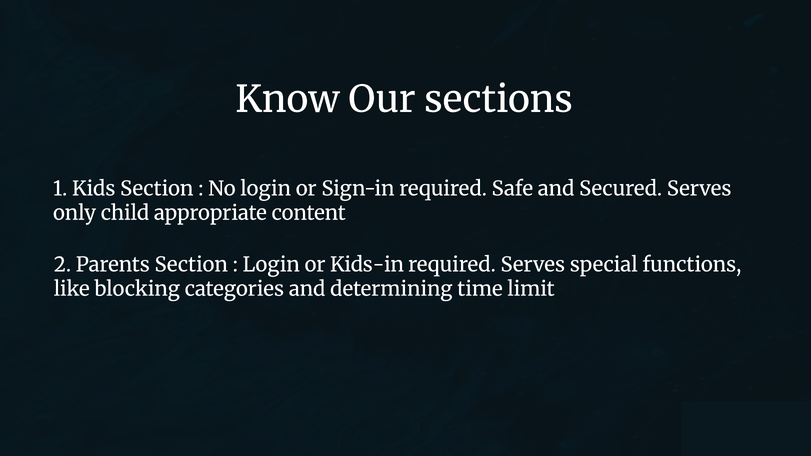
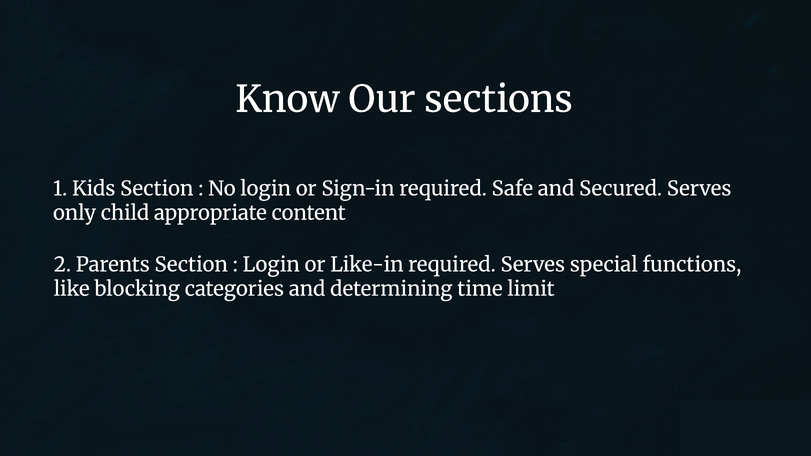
Kids-in: Kids-in -> Like-in
